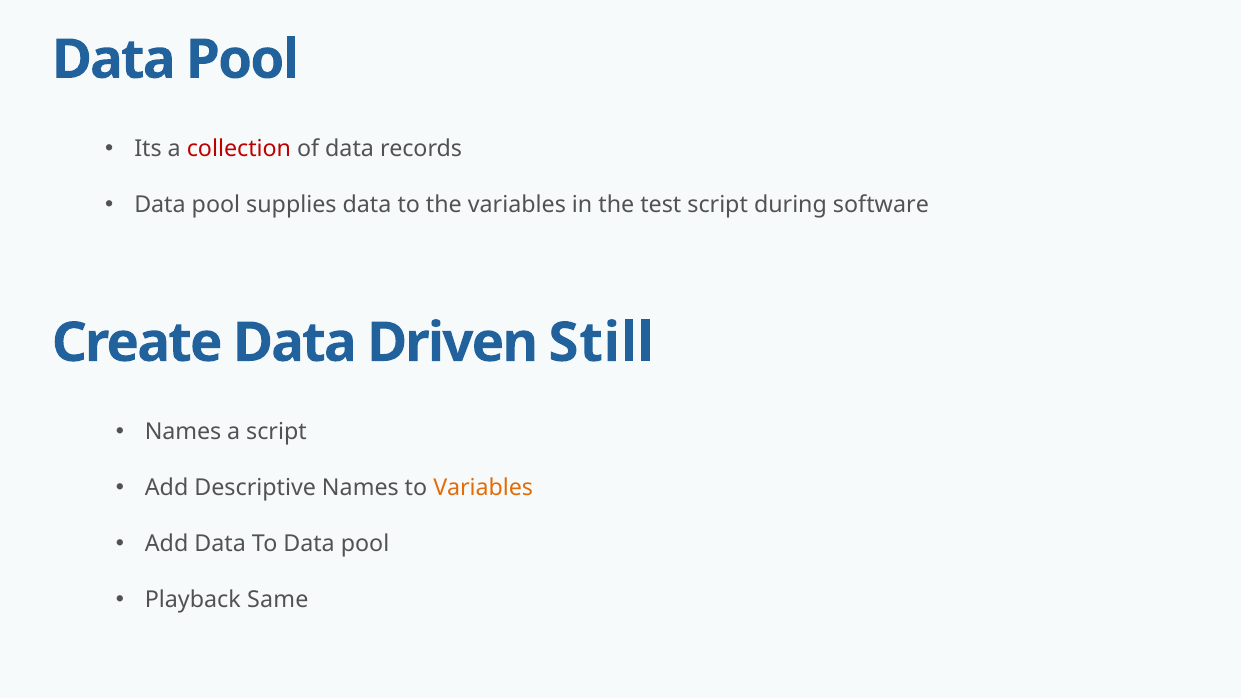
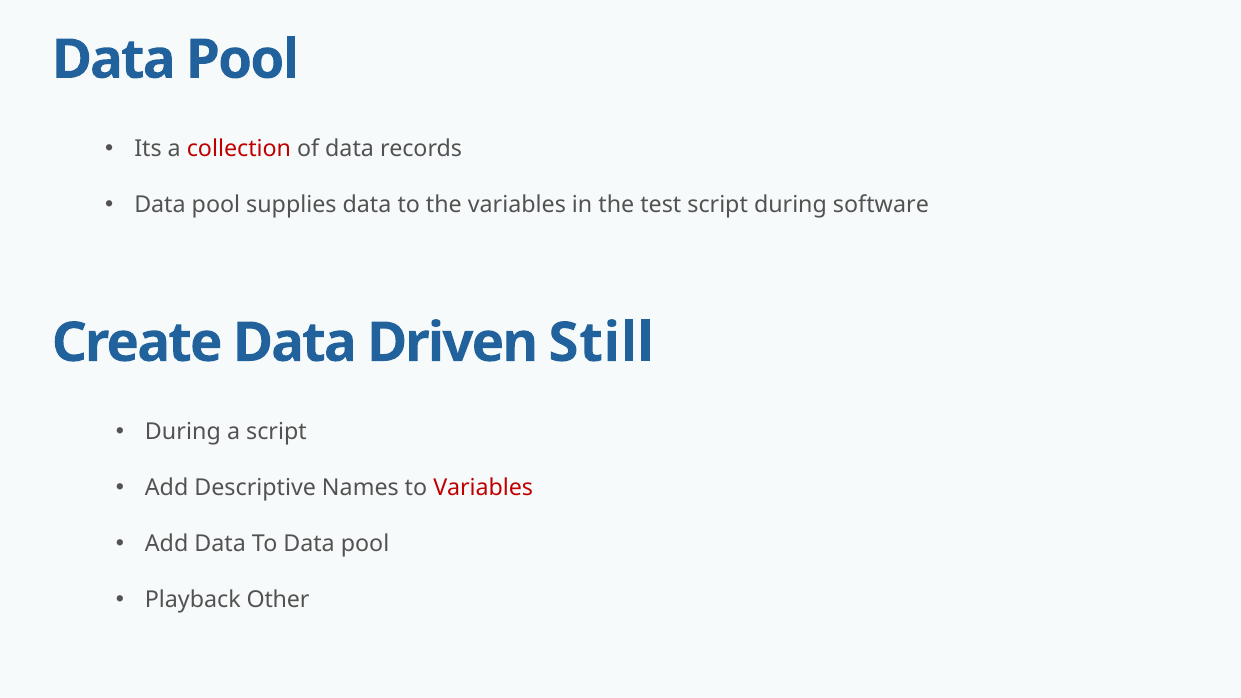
Names at (183, 432): Names -> During
Variables at (483, 488) colour: orange -> red
Same: Same -> Other
